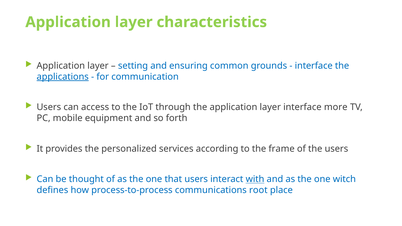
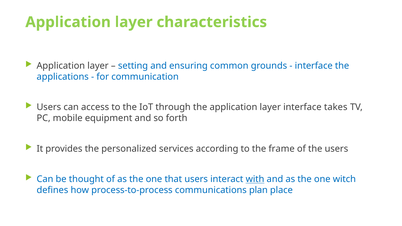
applications underline: present -> none
more: more -> takes
root: root -> plan
